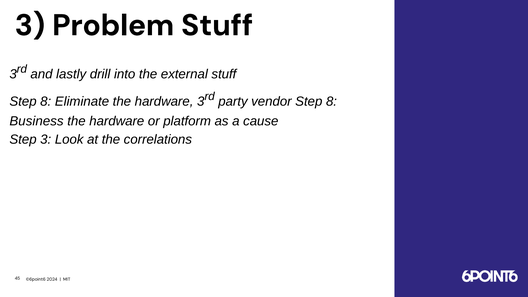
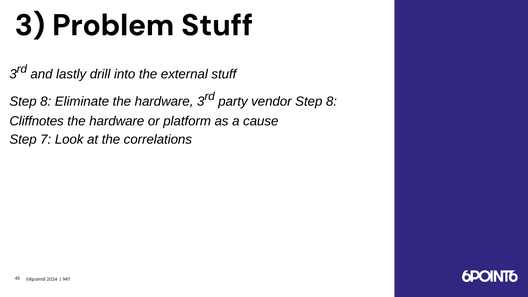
Business: Business -> Cliffnotes
Step 3: 3 -> 7
